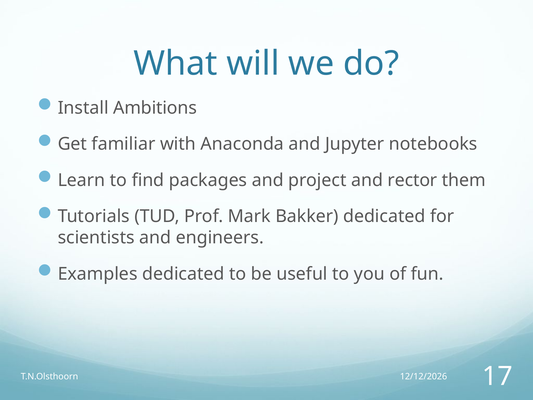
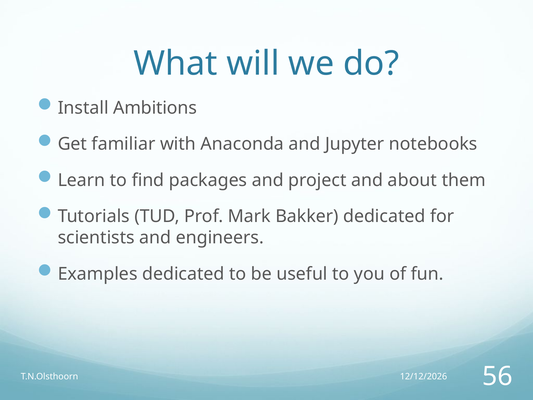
rector: rector -> about
17: 17 -> 56
